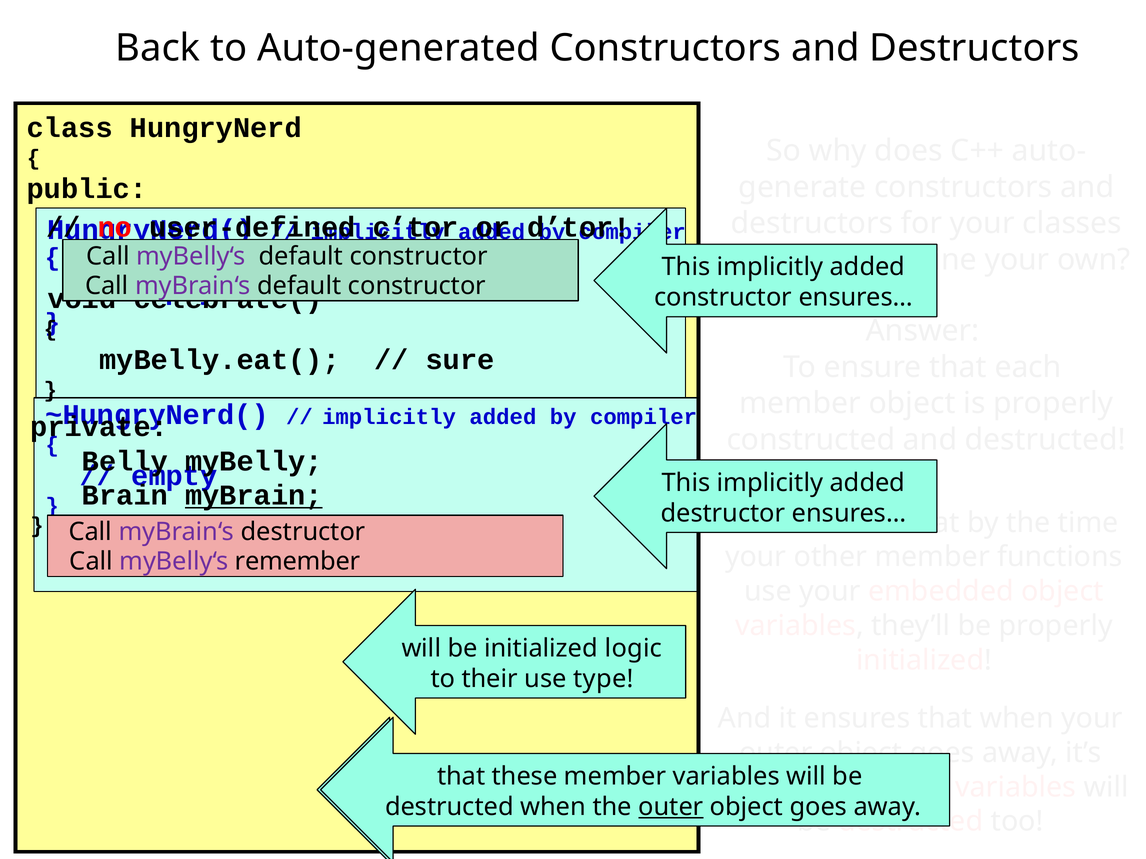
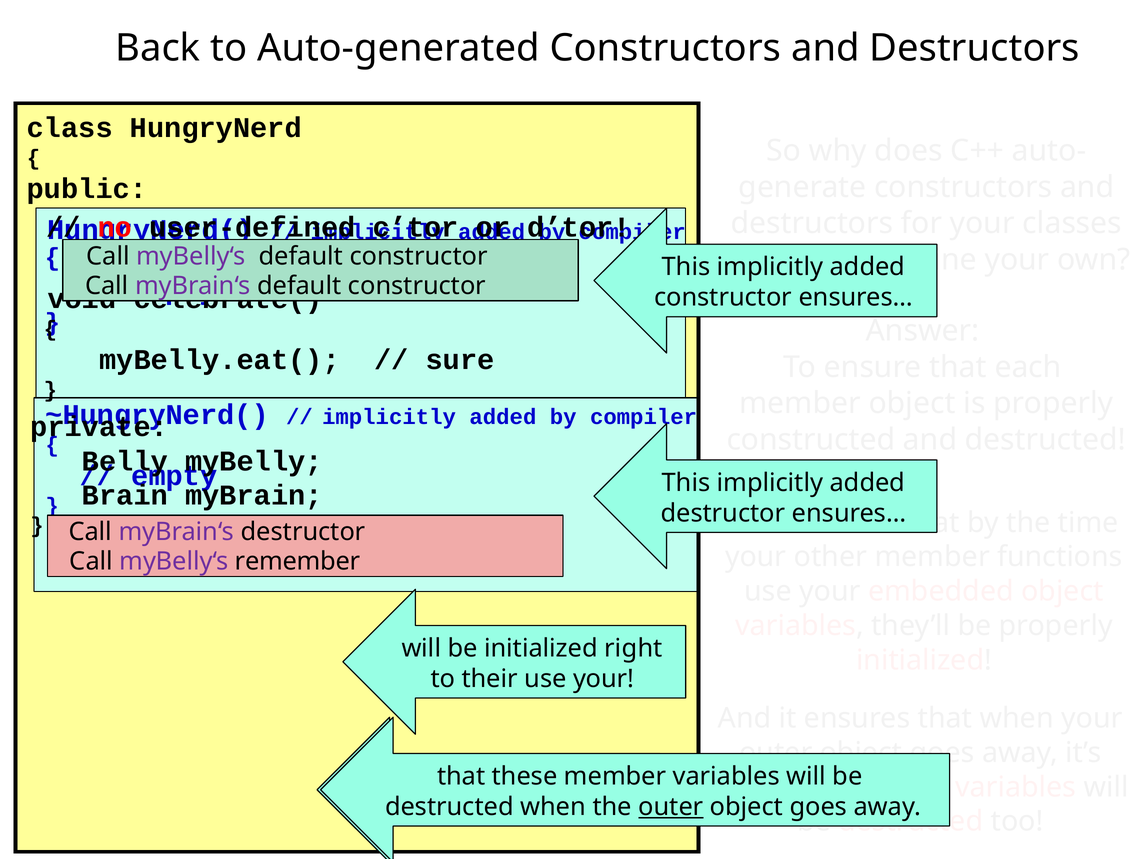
myBrain underline: present -> none
logic: logic -> right
their use type: type -> your
